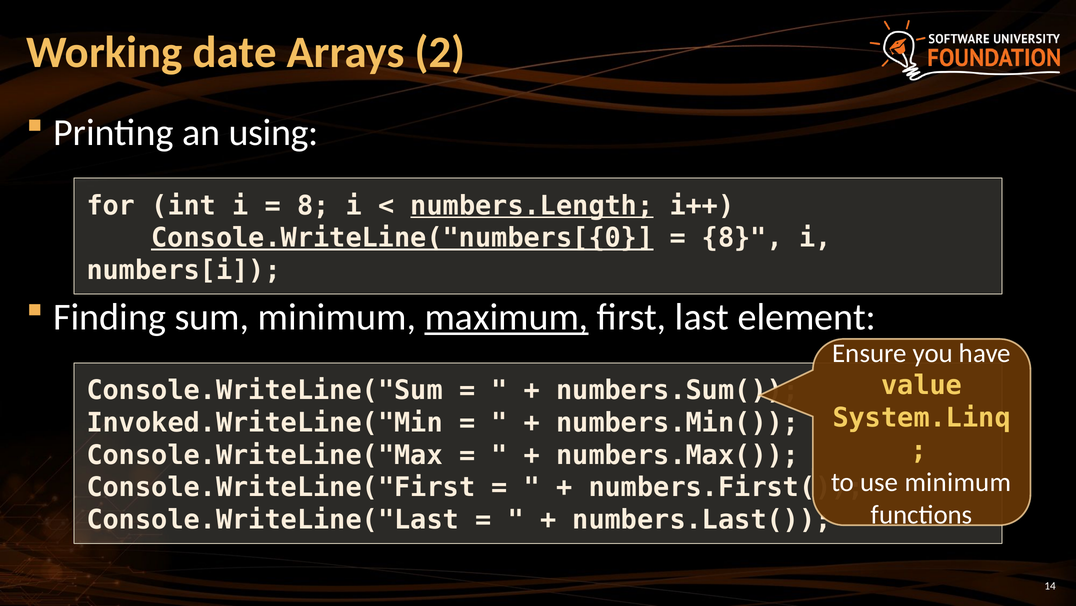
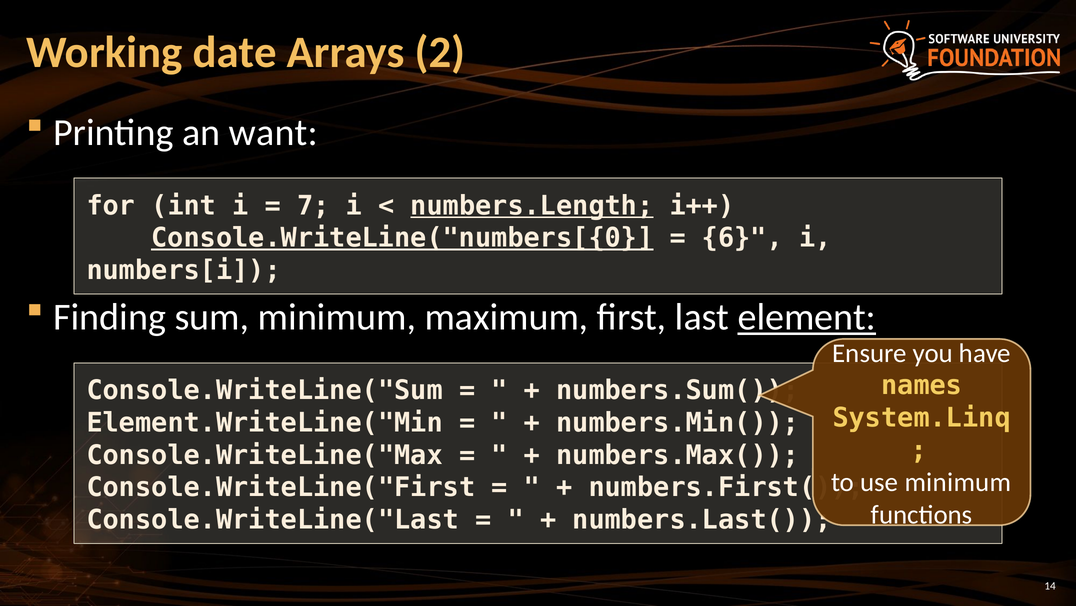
using: using -> want
8 at (313, 205): 8 -> 7
8 at (742, 238): 8 -> 6
maximum underline: present -> none
element underline: none -> present
value: value -> names
Invoked.WriteLine("Min: Invoked.WriteLine("Min -> Element.WriteLine("Min
